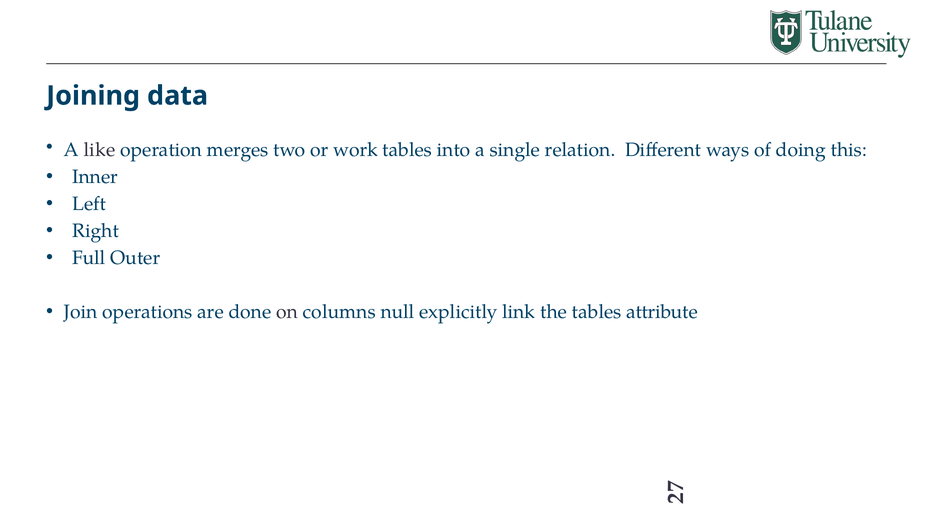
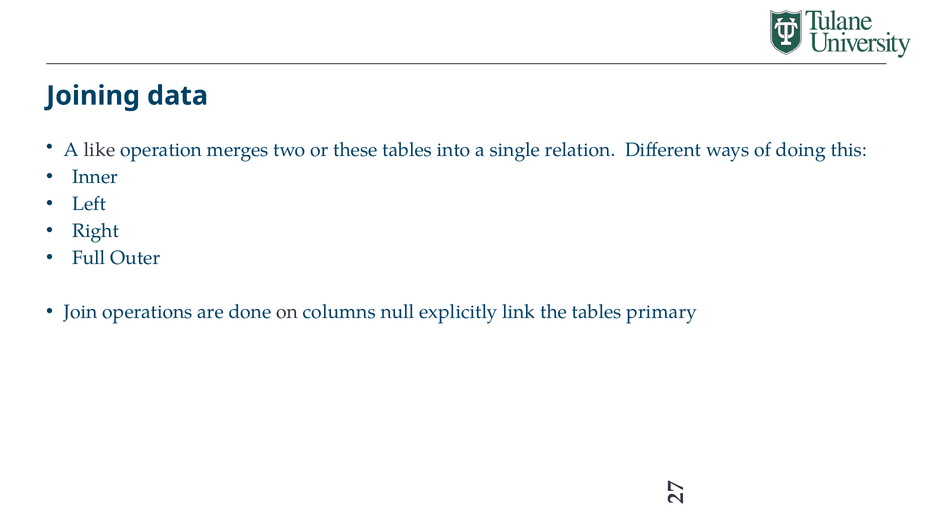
work: work -> these
attribute: attribute -> primary
